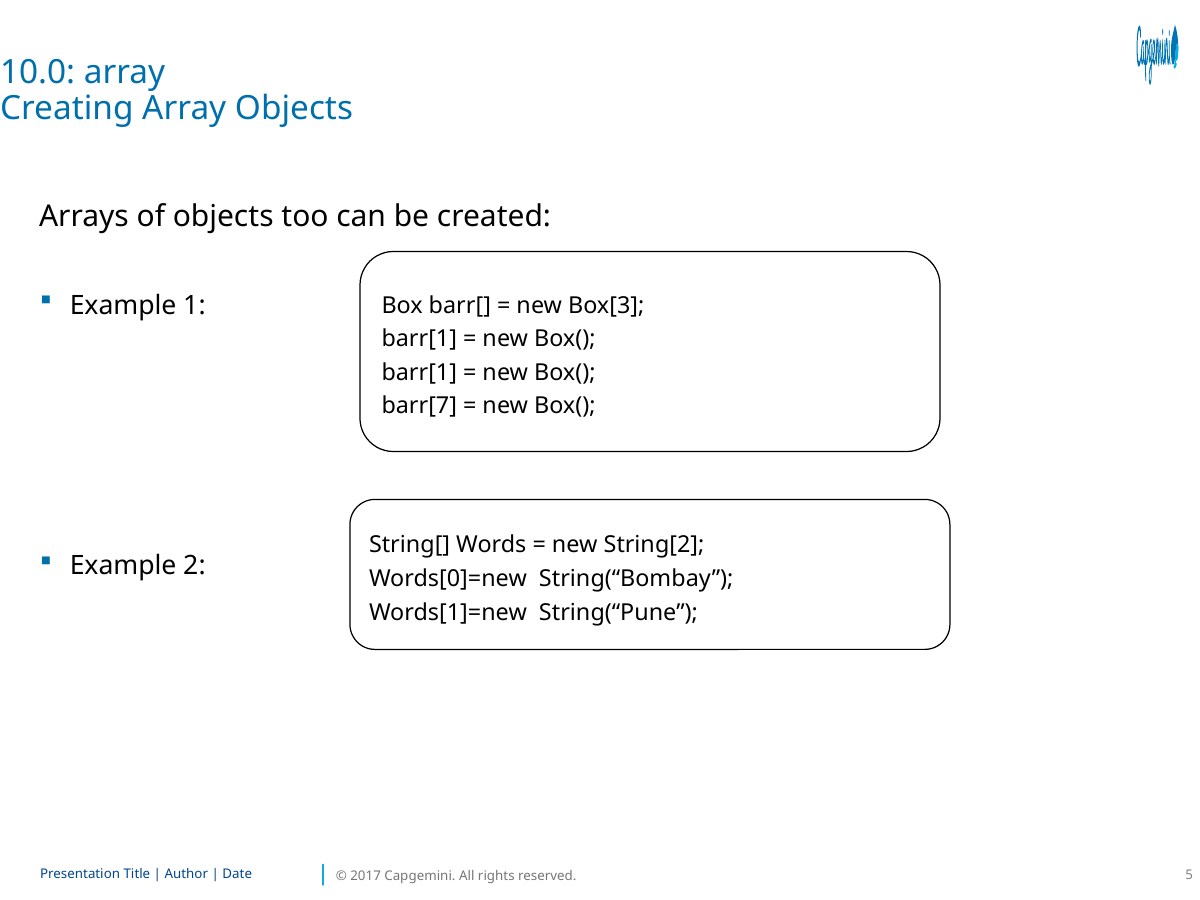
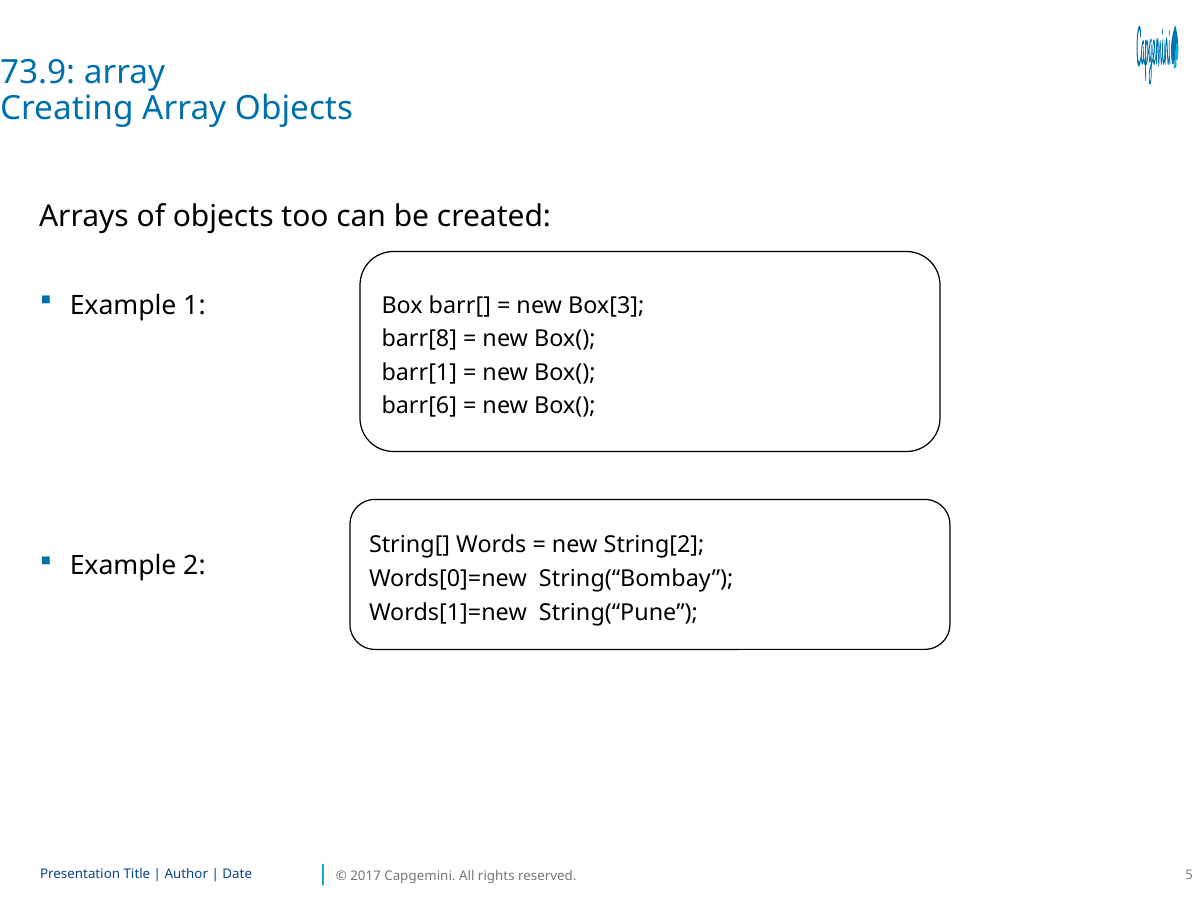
10.0: 10.0 -> 73.9
barr[1 at (419, 339): barr[1 -> barr[8
barr[7: barr[7 -> barr[6
